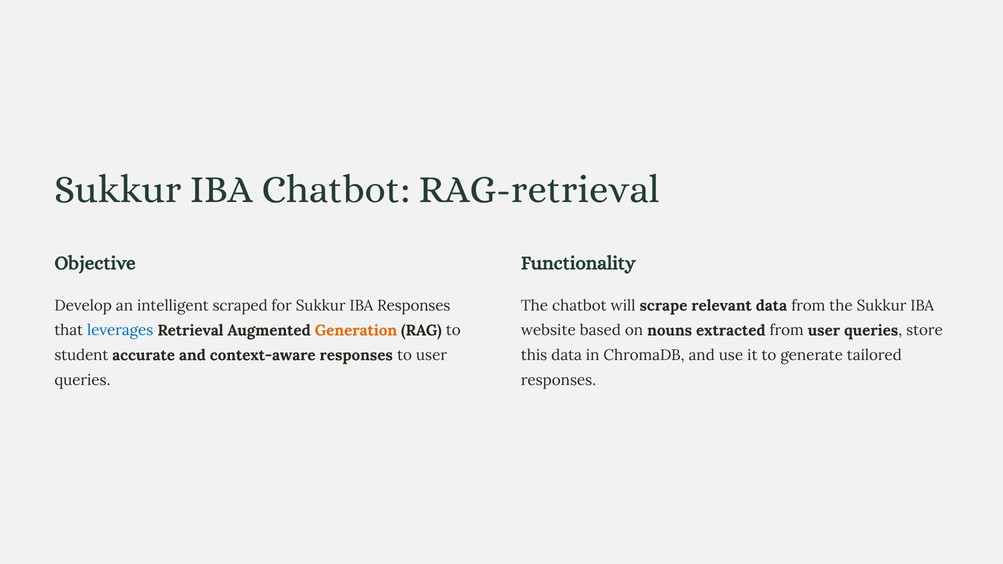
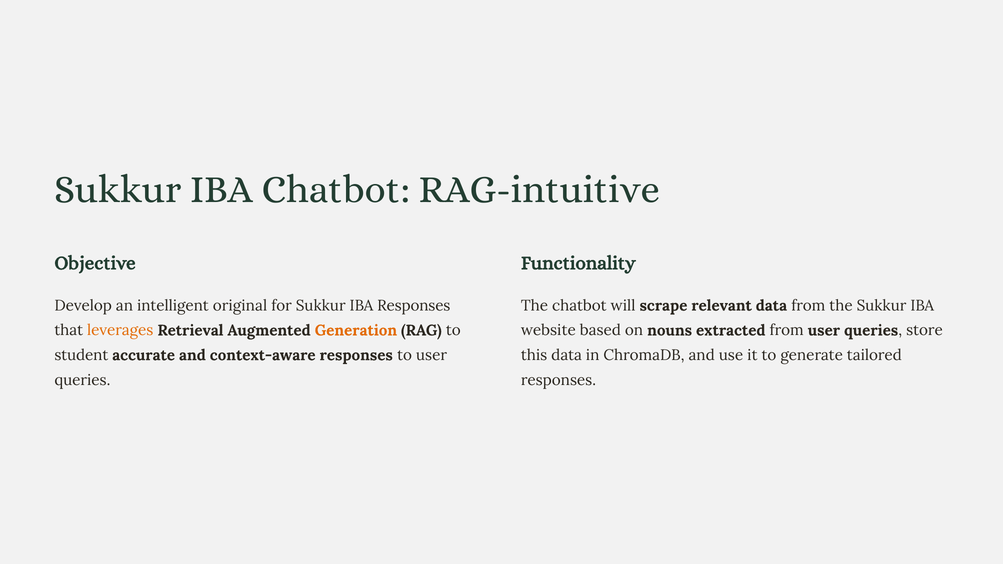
RAG-retrieval: RAG-retrieval -> RAG-intuitive
scraped: scraped -> original
leverages colour: blue -> orange
